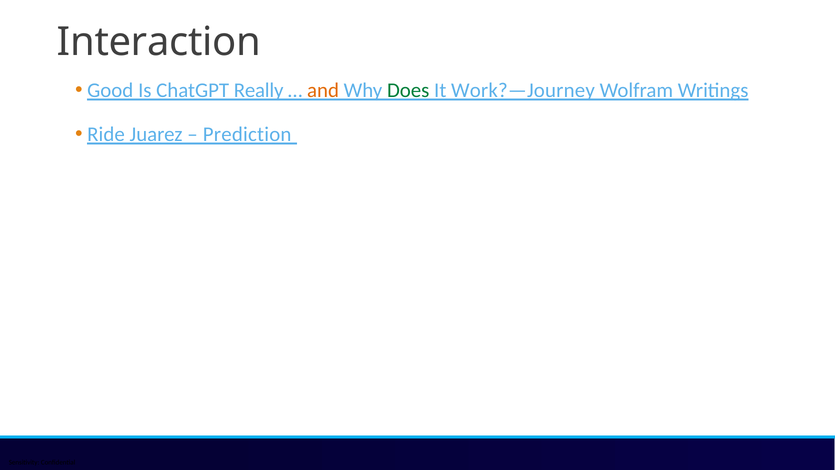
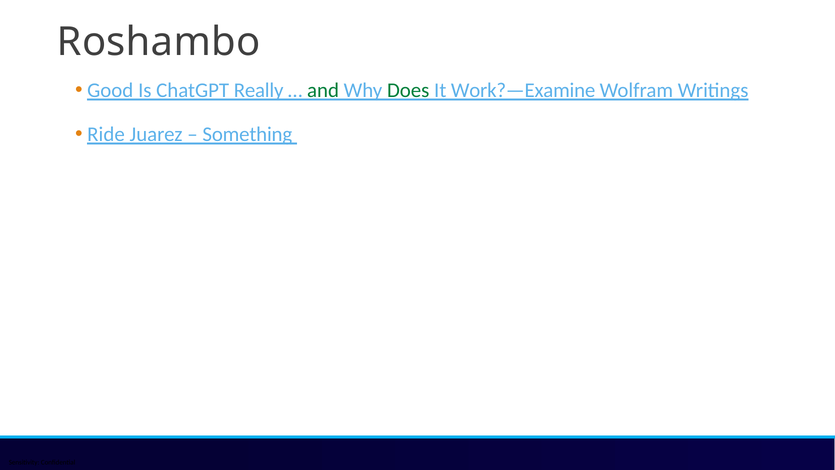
Interaction: Interaction -> Roshambo
and colour: orange -> green
Work?—Journey: Work?—Journey -> Work?—Examine
Prediction: Prediction -> Something
